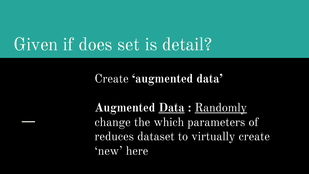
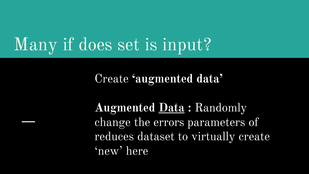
Given: Given -> Many
detail: detail -> input
Randomly underline: present -> none
which: which -> errors
